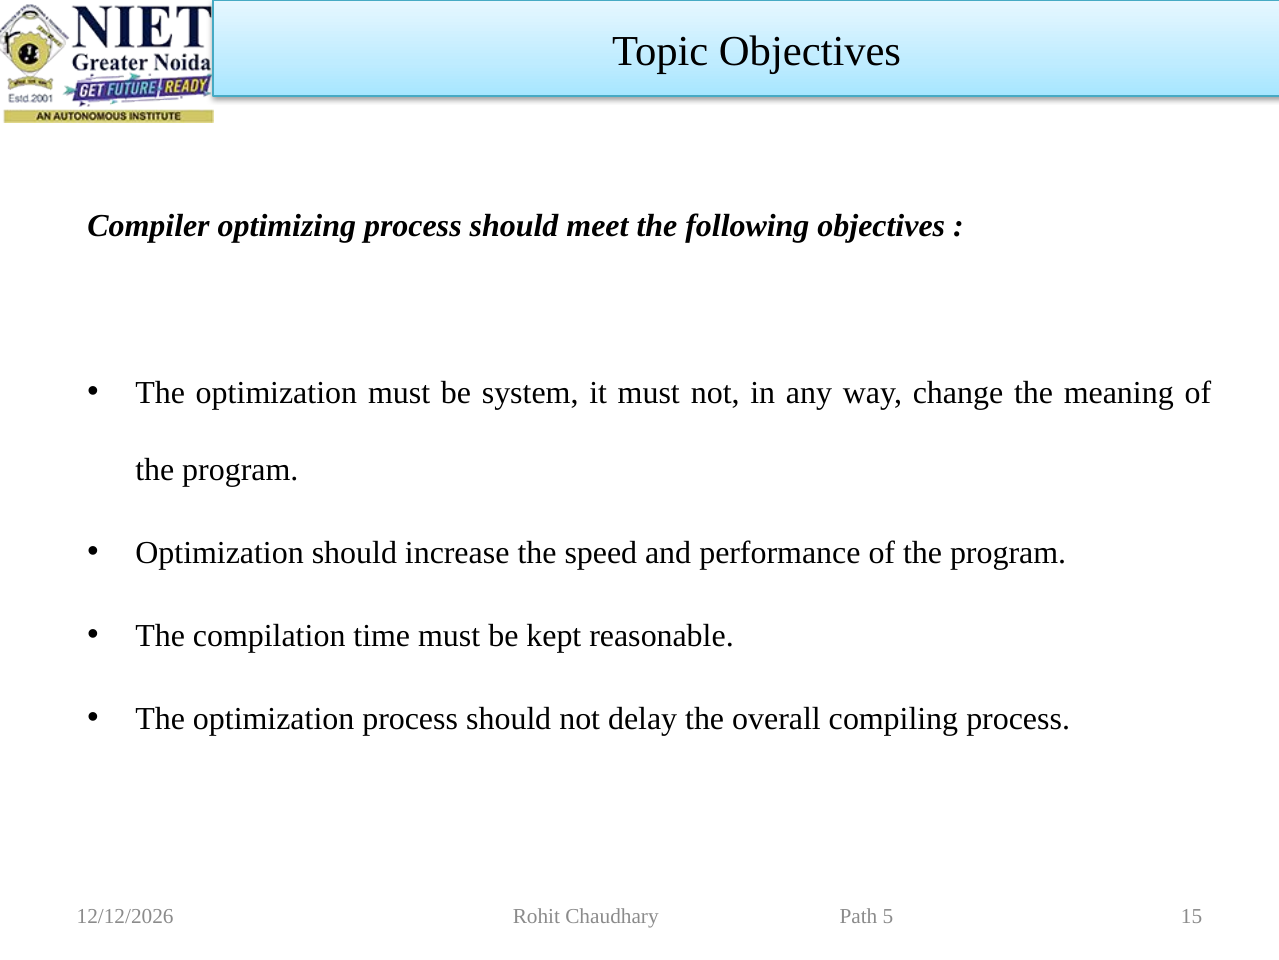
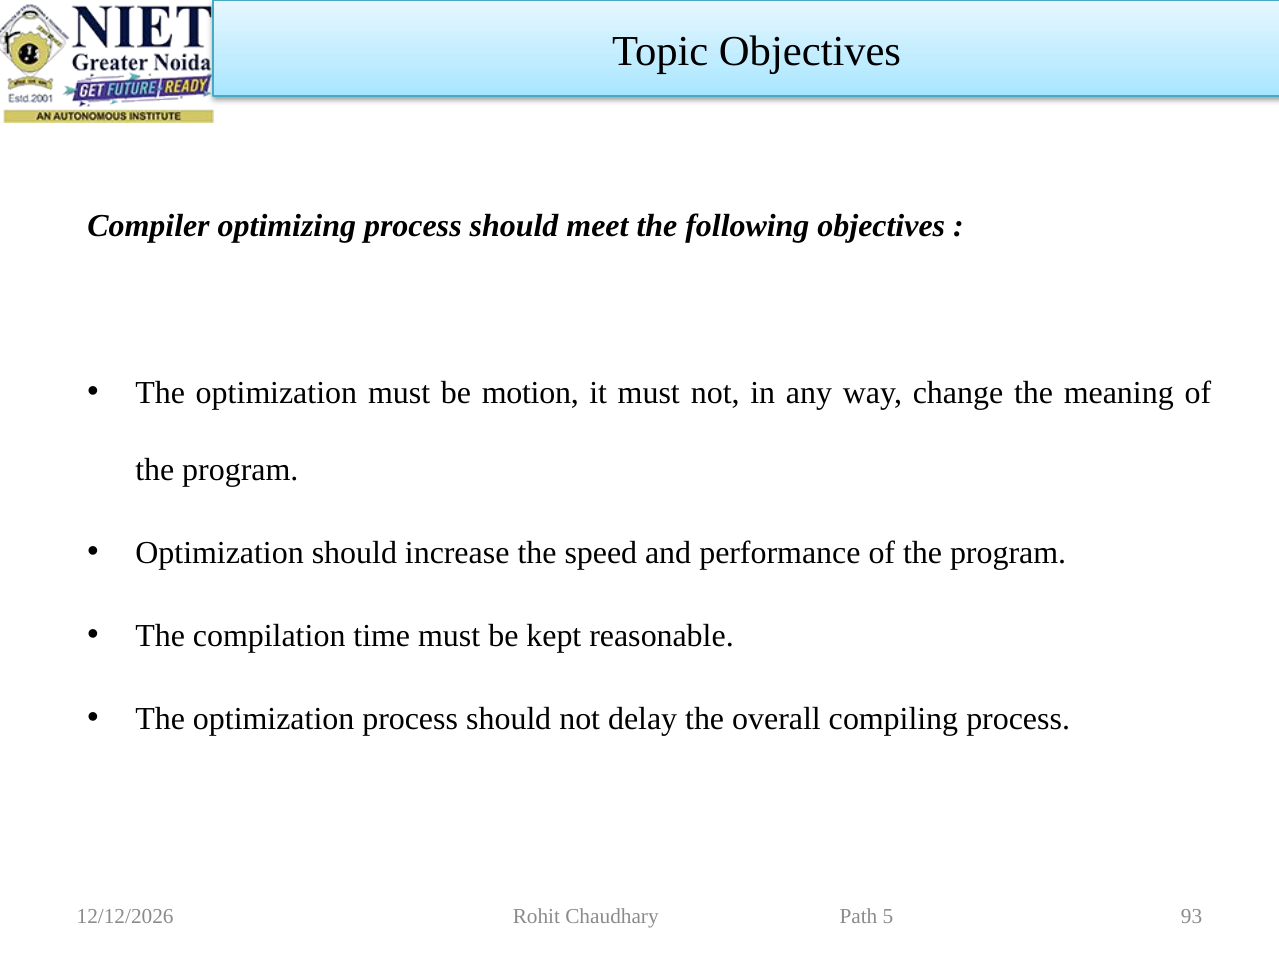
system: system -> motion
15: 15 -> 93
